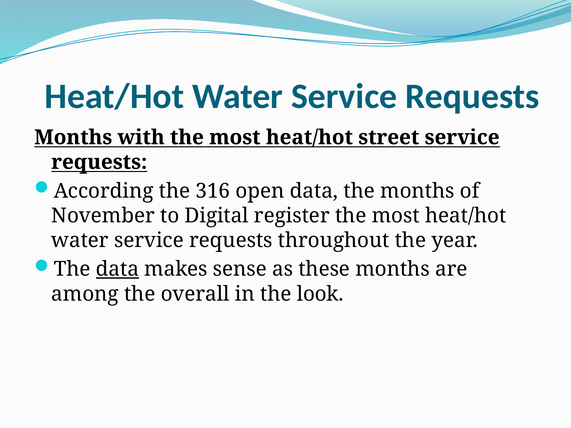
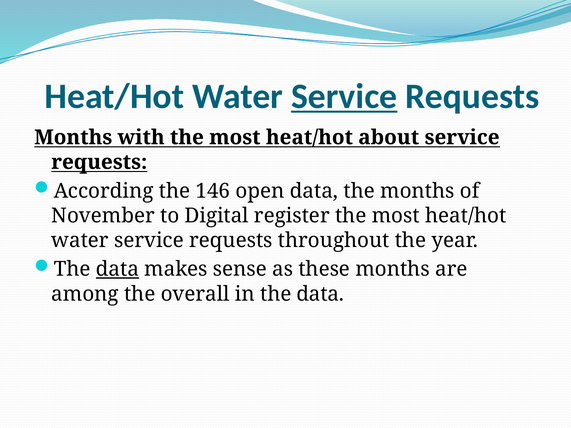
Service at (344, 96) underline: none -> present
street: street -> about
316: 316 -> 146
in the look: look -> data
